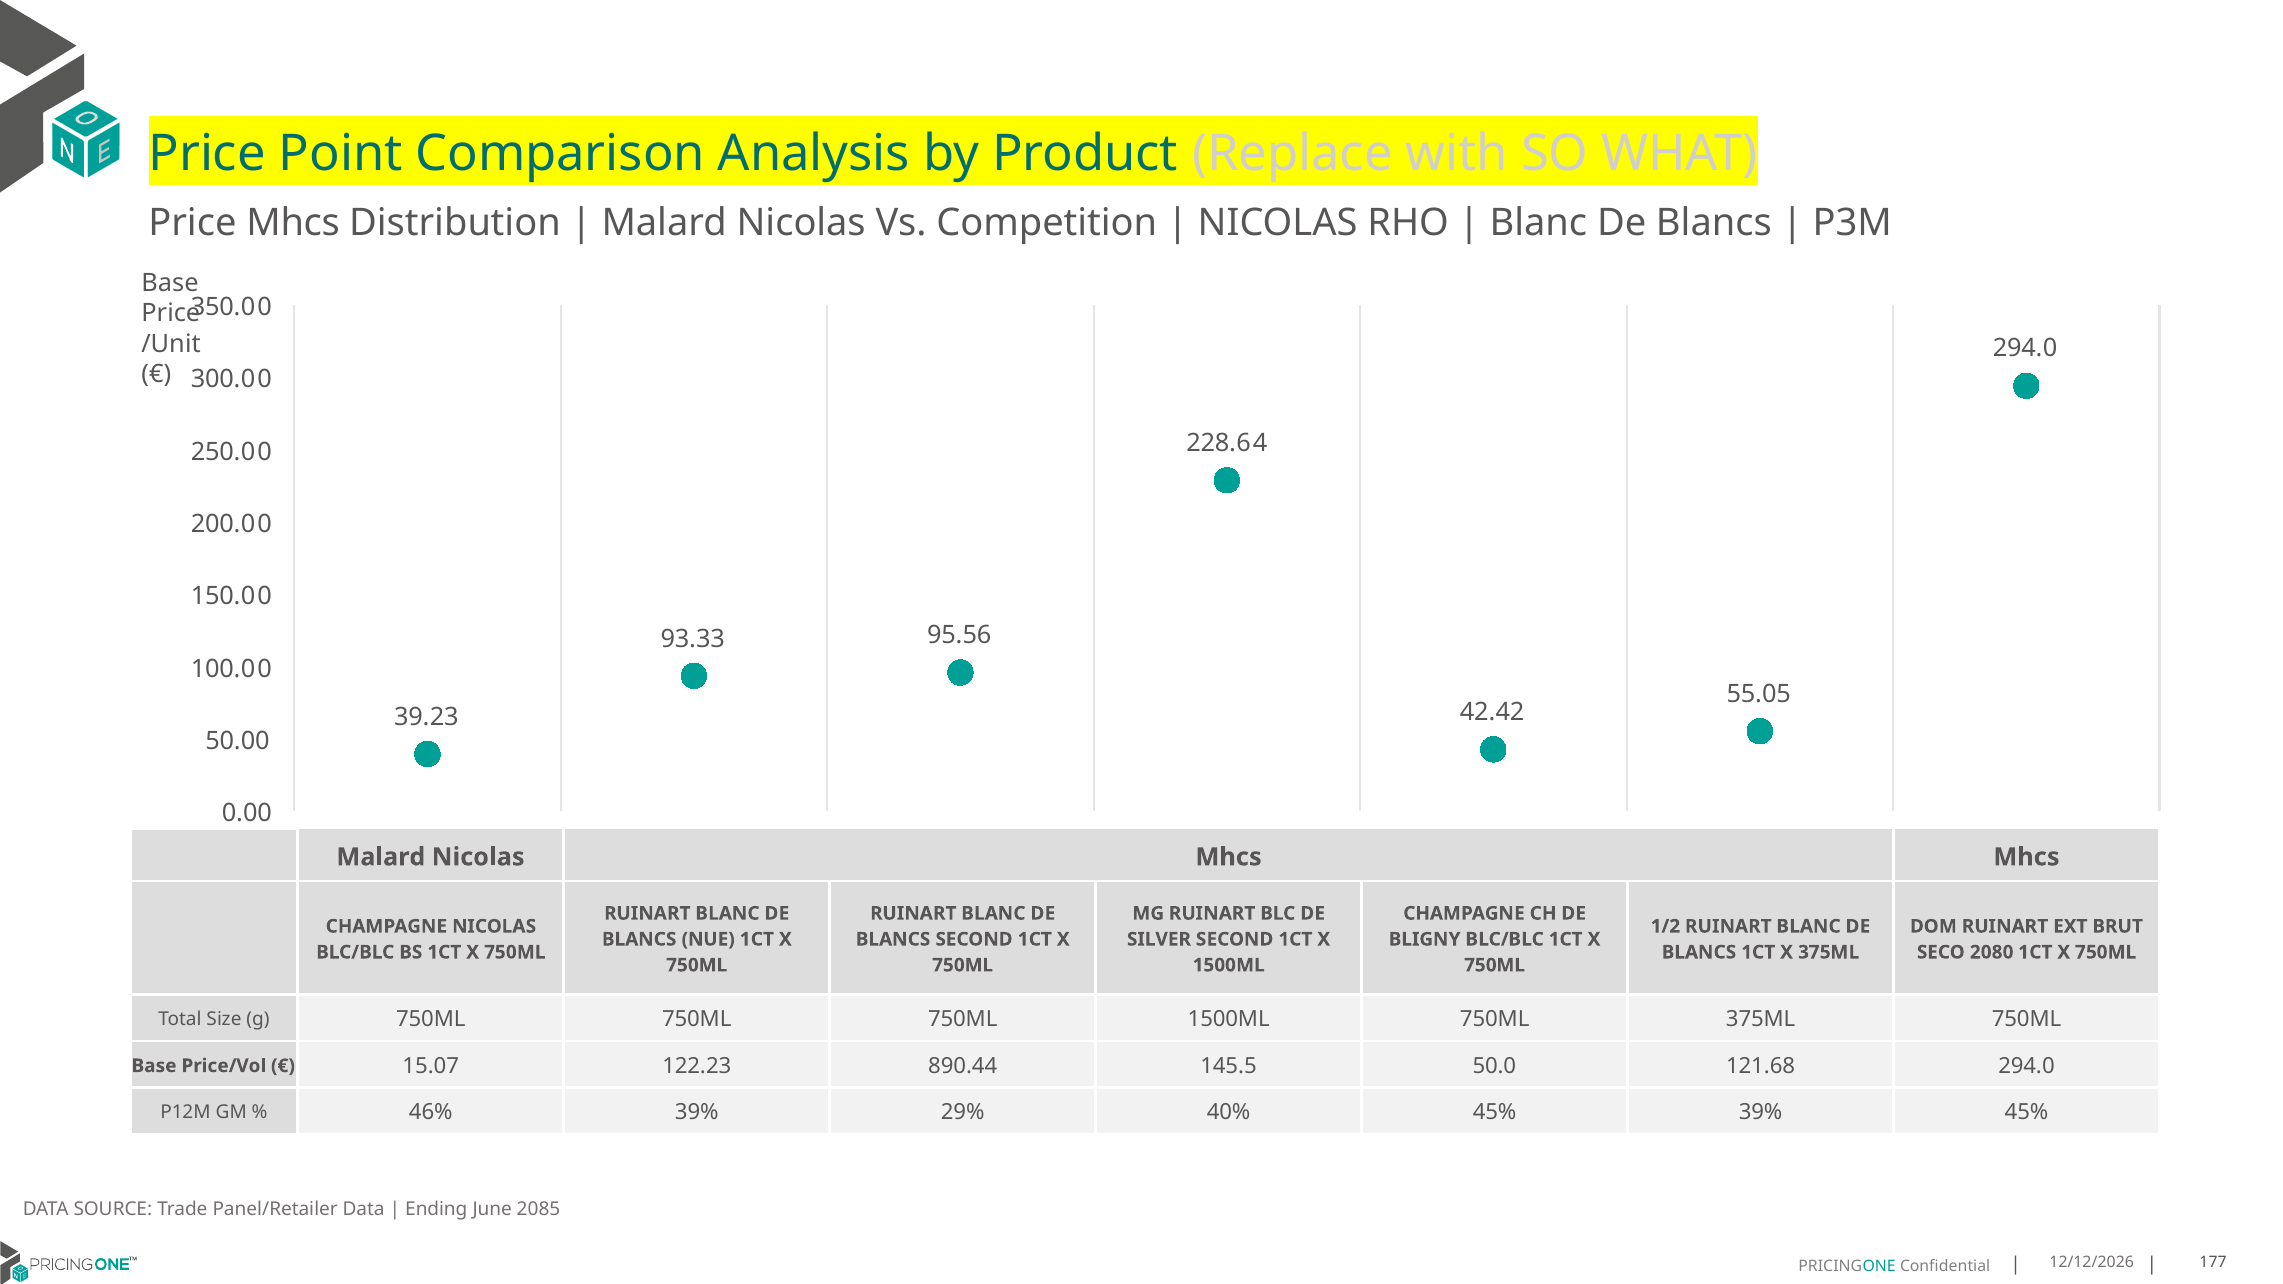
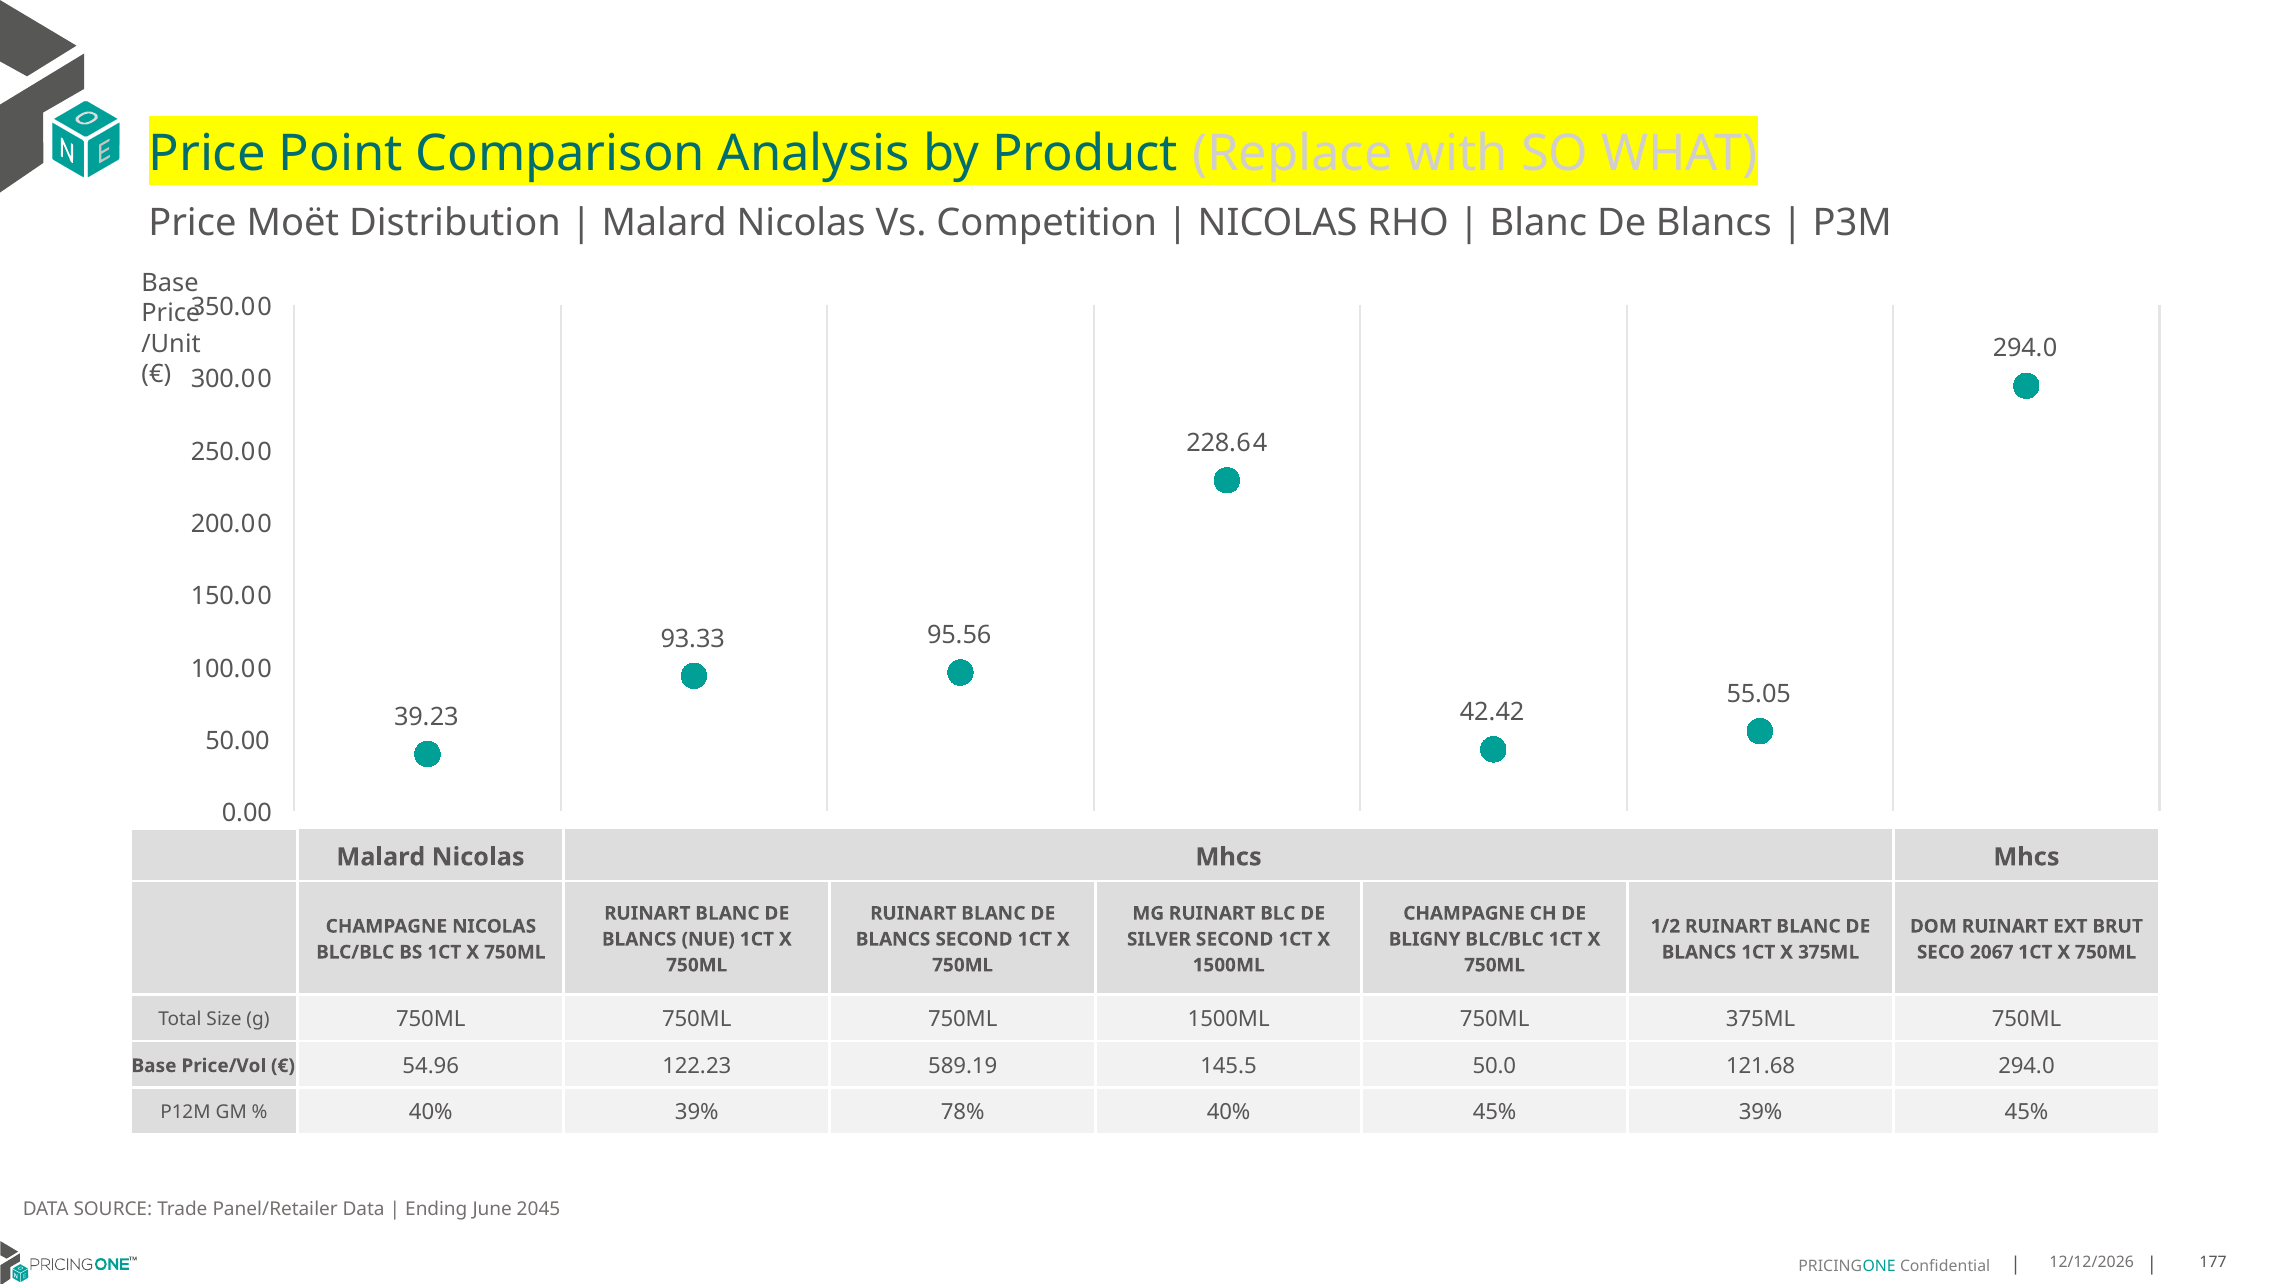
Price Mhcs: Mhcs -> Moët
2080: 2080 -> 2067
15.07: 15.07 -> 54.96
890.44: 890.44 -> 589.19
46% at (431, 1113): 46% -> 40%
29%: 29% -> 78%
2085: 2085 -> 2045
